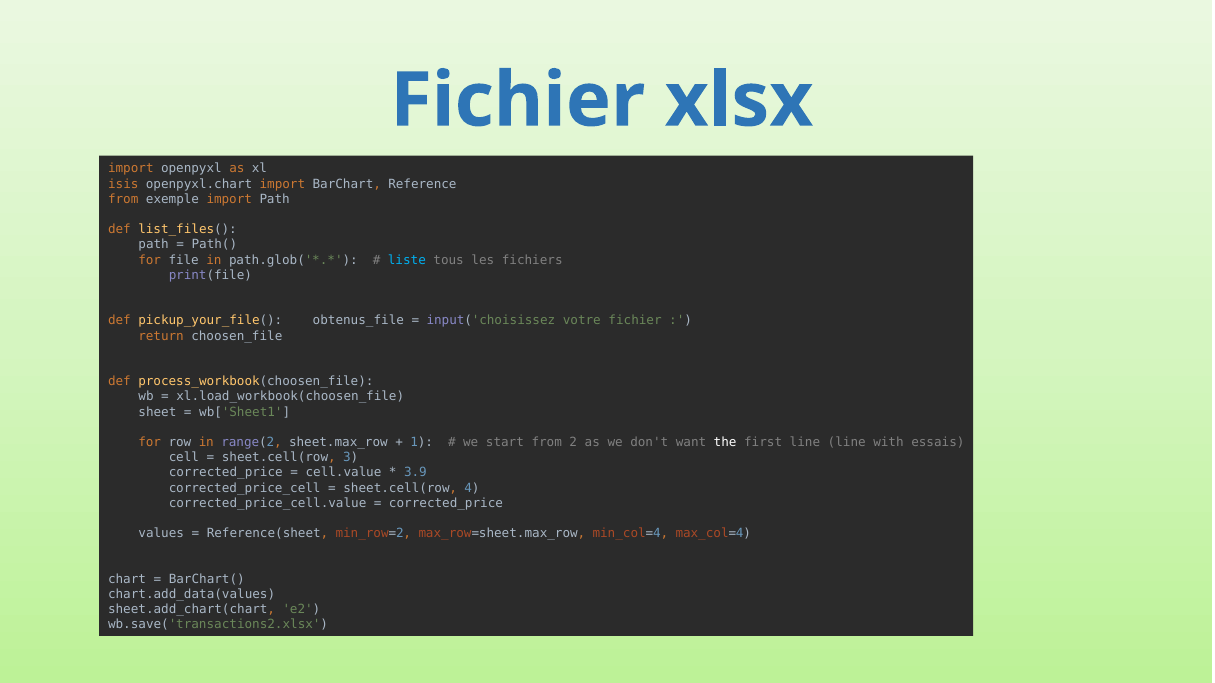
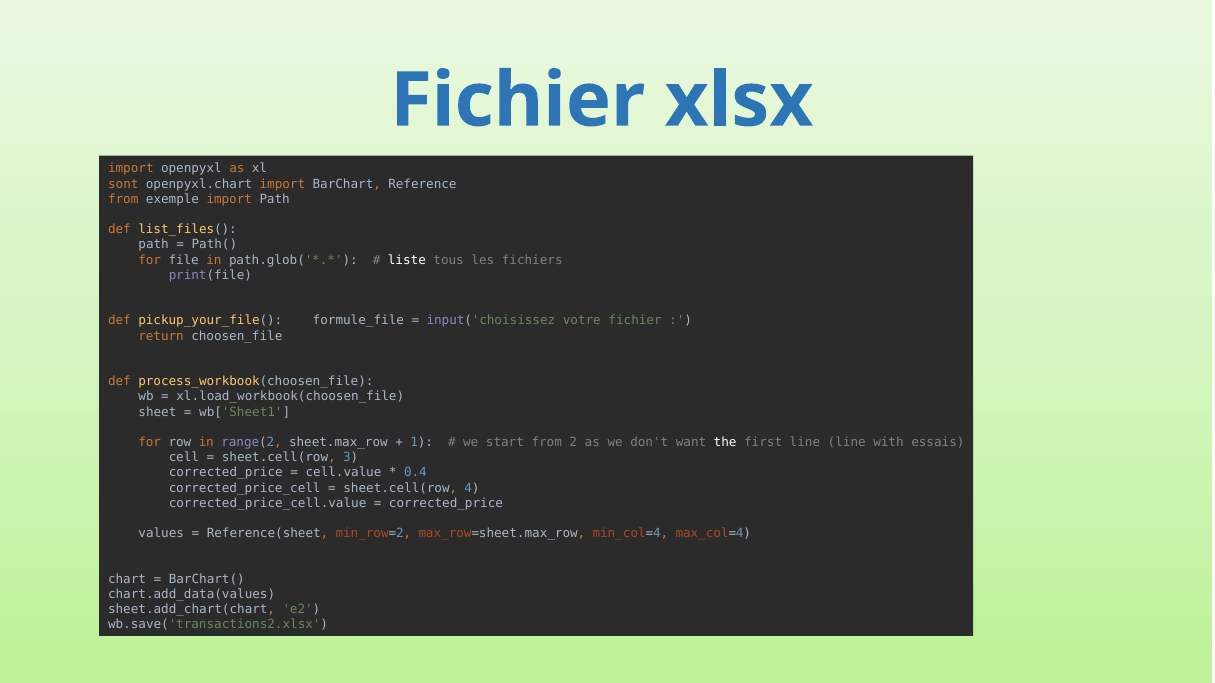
isis: isis -> sont
liste colour: light blue -> white
obtenus_file: obtenus_file -> formule_file
3.9: 3.9 -> 0.4
